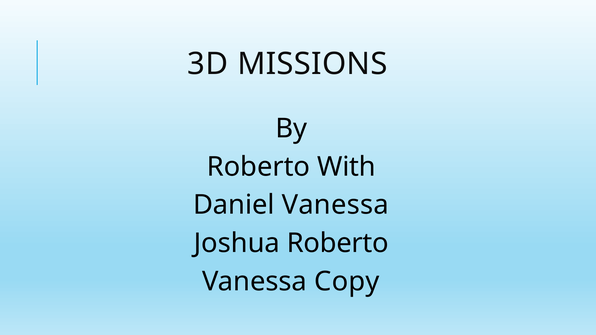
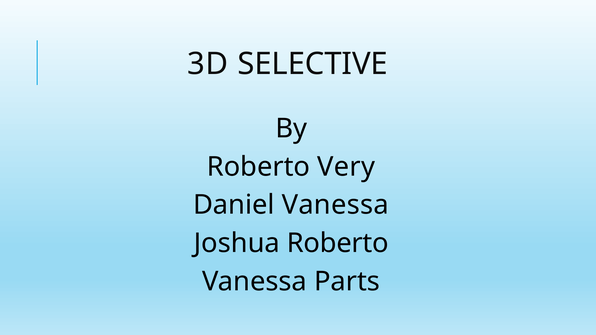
MISSIONS: MISSIONS -> SELECTIVE
With: With -> Very
Copy: Copy -> Parts
